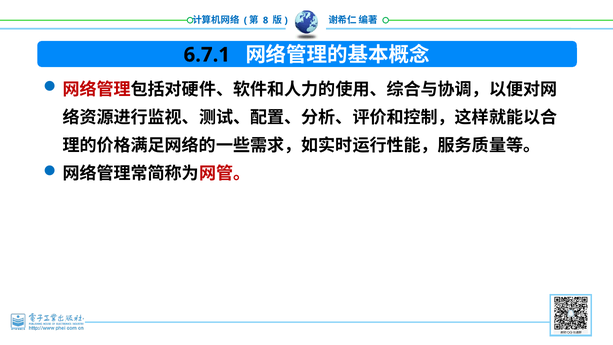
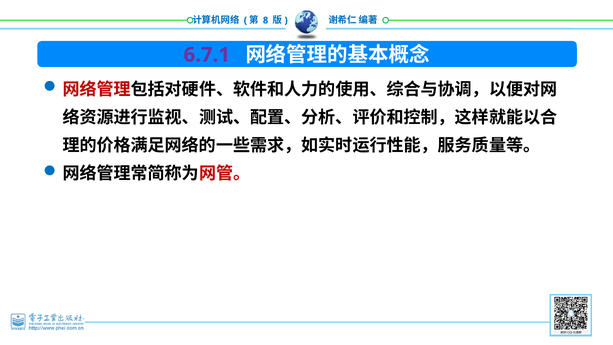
6.7.1 colour: black -> purple
